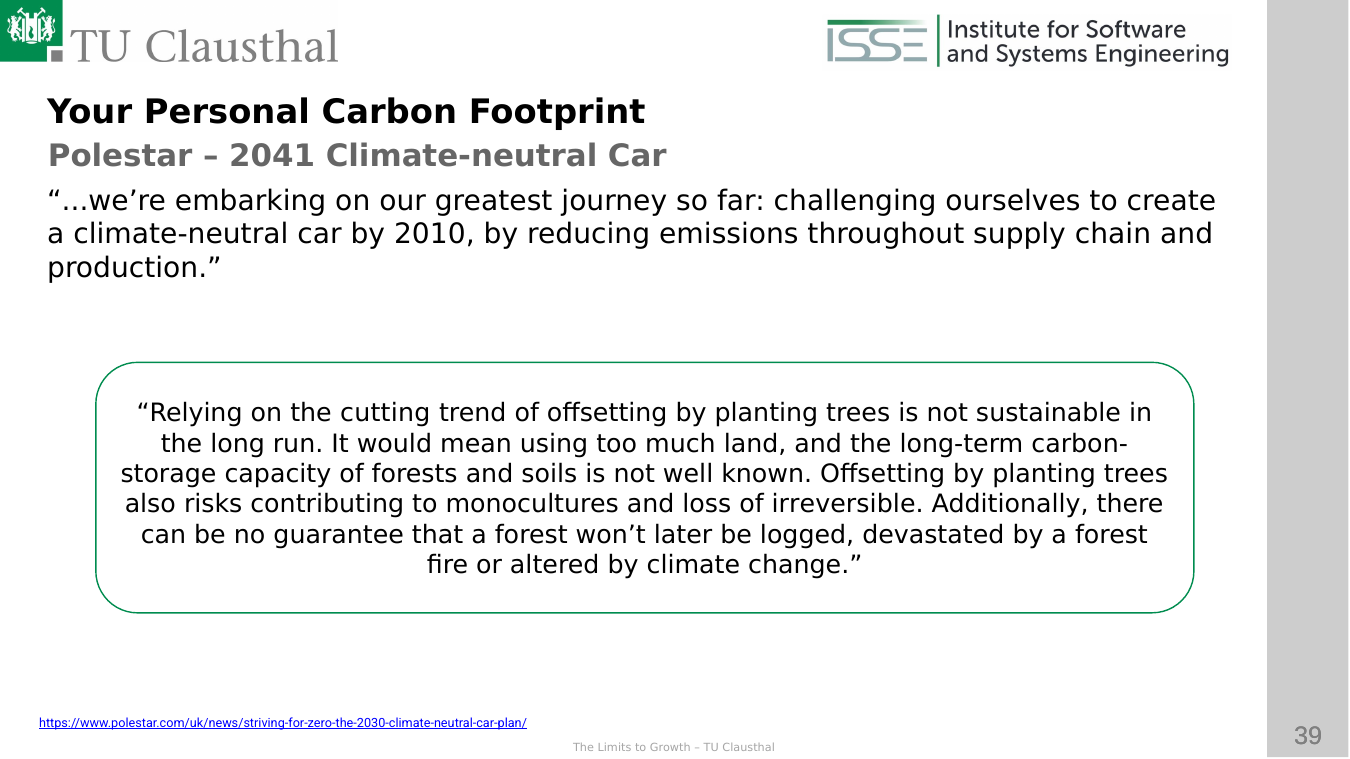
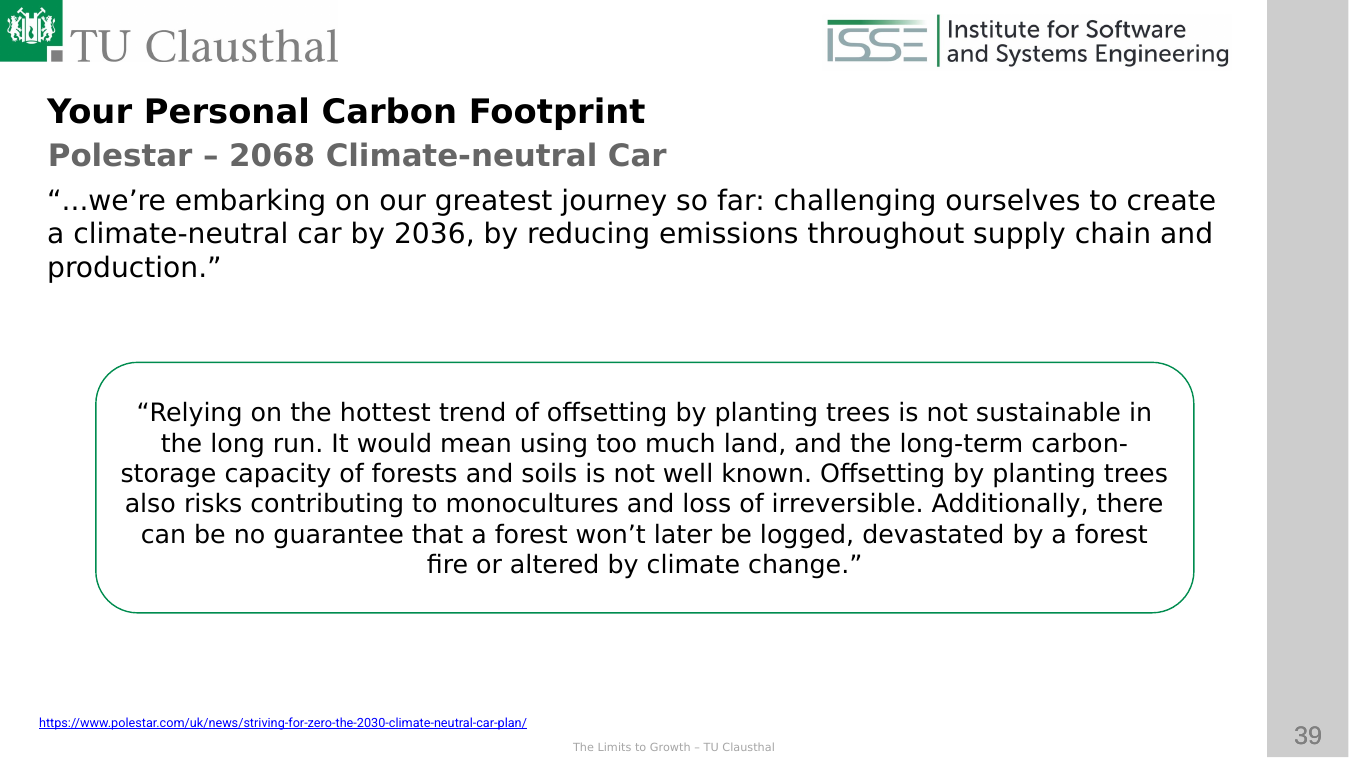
2041: 2041 -> 2068
2010: 2010 -> 2036
cutting: cutting -> hottest
